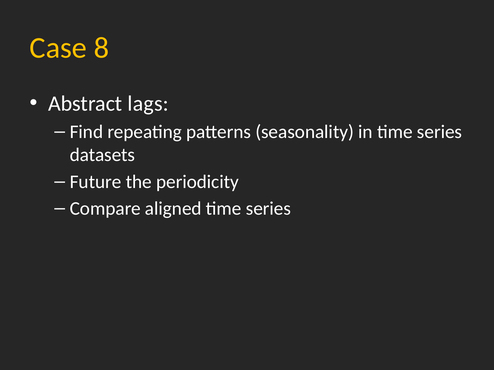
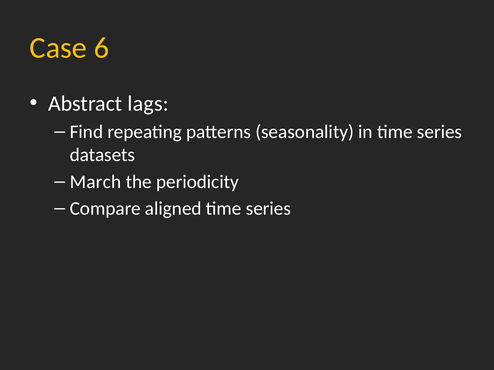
8: 8 -> 6
Future: Future -> March
